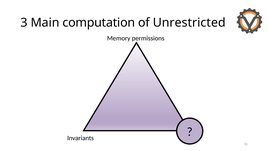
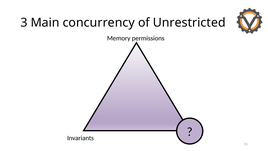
computation: computation -> concurrency
